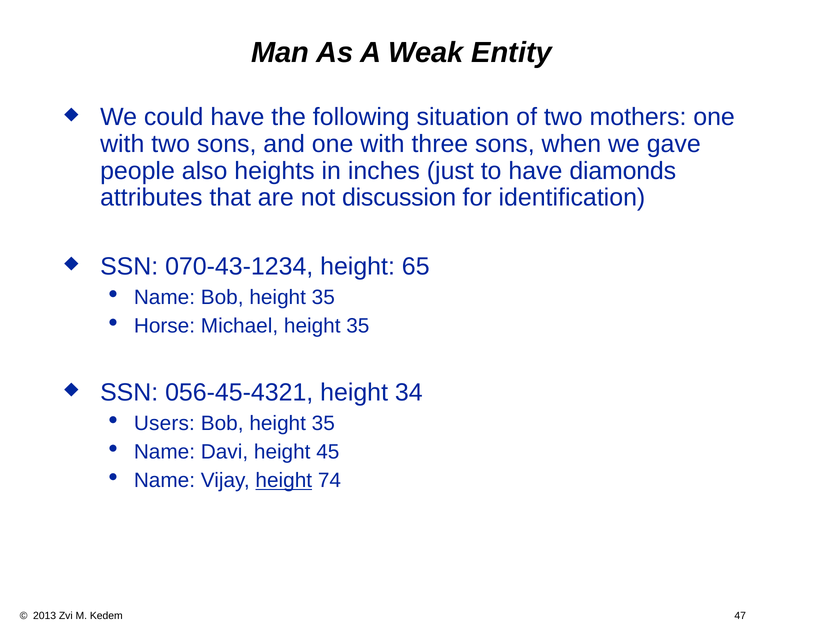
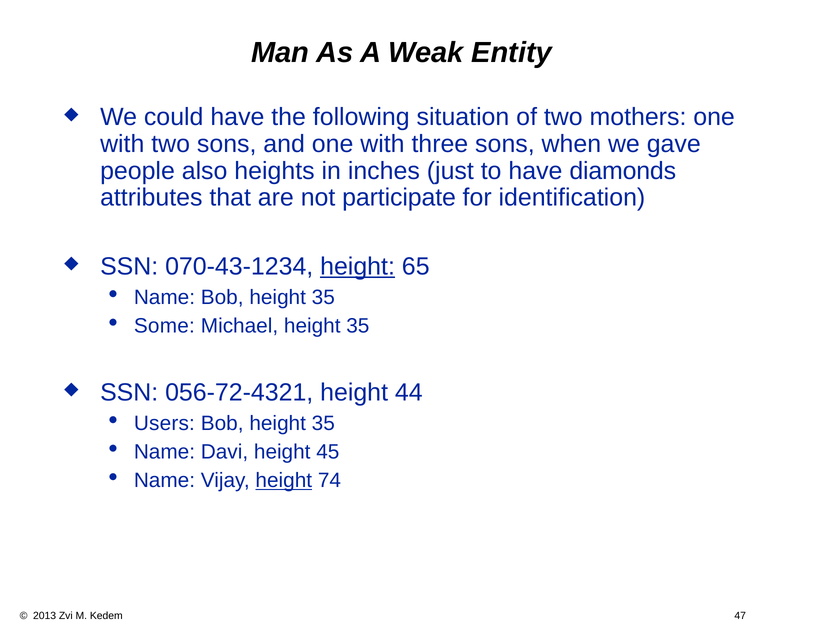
discussion: discussion -> participate
height at (358, 267) underline: none -> present
Horse: Horse -> Some
056-45-4321: 056-45-4321 -> 056-72-4321
34: 34 -> 44
